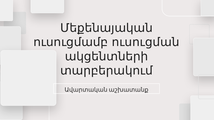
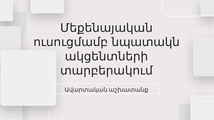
ուսուցման: ուսուցման -> նպատակն
